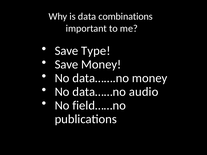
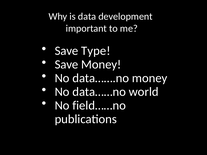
combinations: combinations -> development
audio: audio -> world
